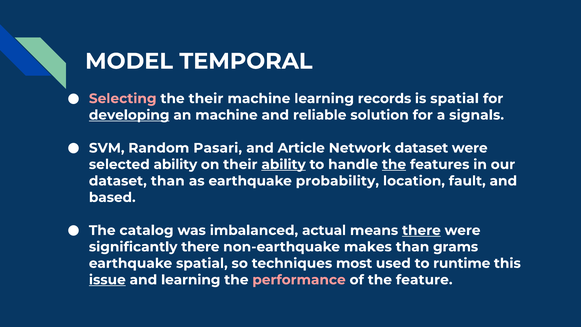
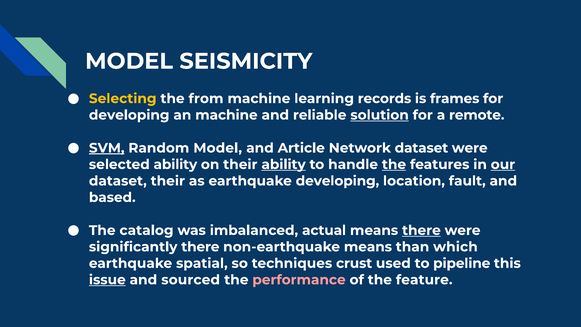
TEMPORAL: TEMPORAL -> SEISMICITY
Selecting colour: pink -> yellow
the their: their -> from
is spatial: spatial -> frames
developing at (129, 115) underline: present -> none
solution underline: none -> present
signals: signals -> remote
SVM underline: none -> present
Random Pasari: Pasari -> Model
our underline: none -> present
dataset than: than -> their
earthquake probability: probability -> developing
non-earthquake makes: makes -> means
grams: grams -> which
most: most -> crust
runtime: runtime -> pipeline
and learning: learning -> sourced
